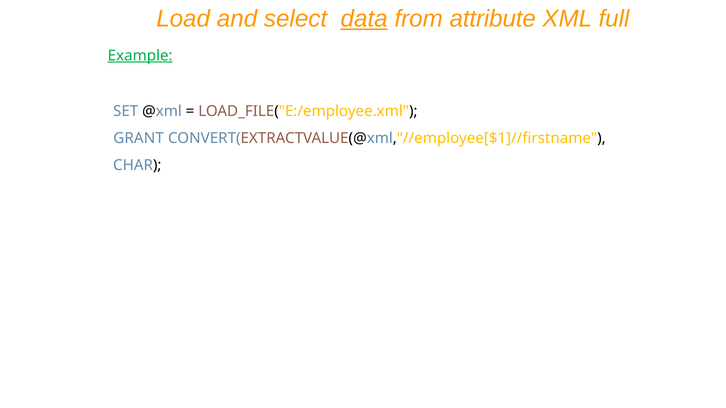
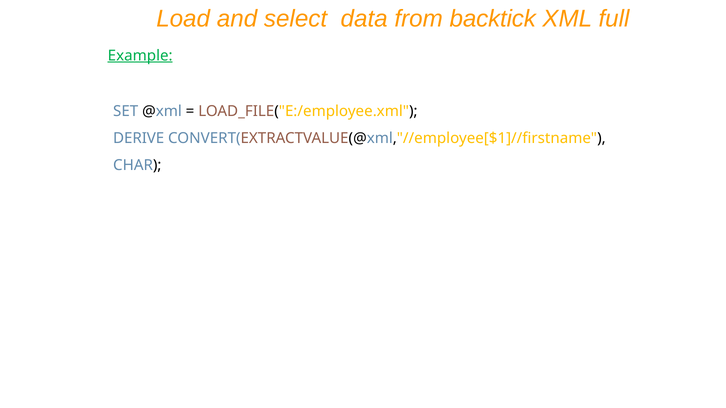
data underline: present -> none
attribute: attribute -> backtick
GRANT: GRANT -> DERIVE
